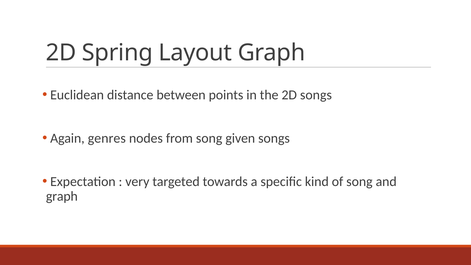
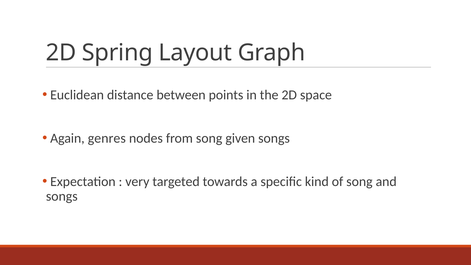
2D songs: songs -> space
graph at (62, 196): graph -> songs
